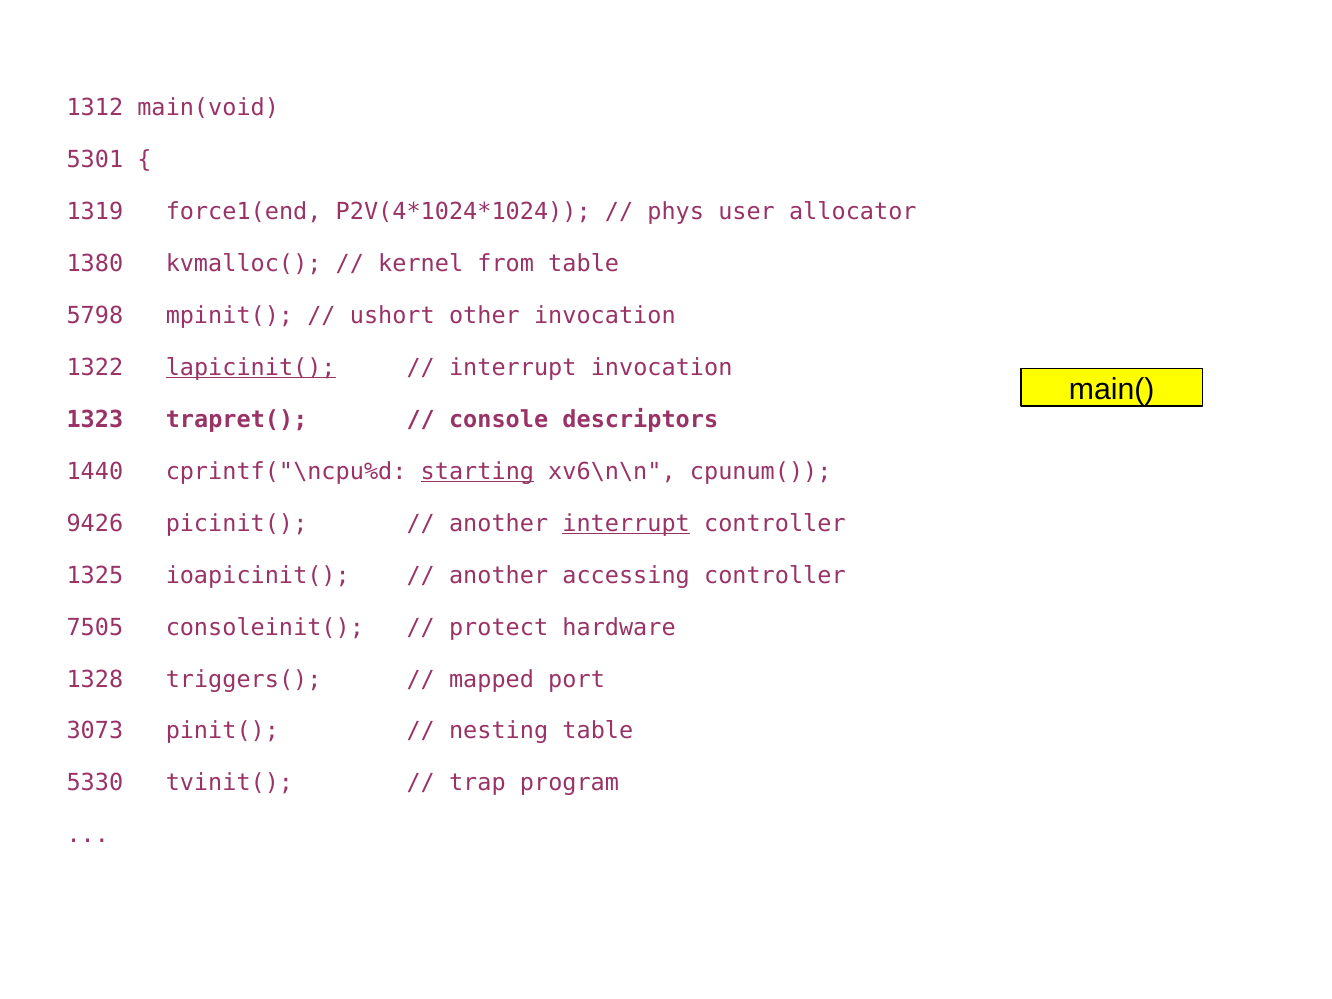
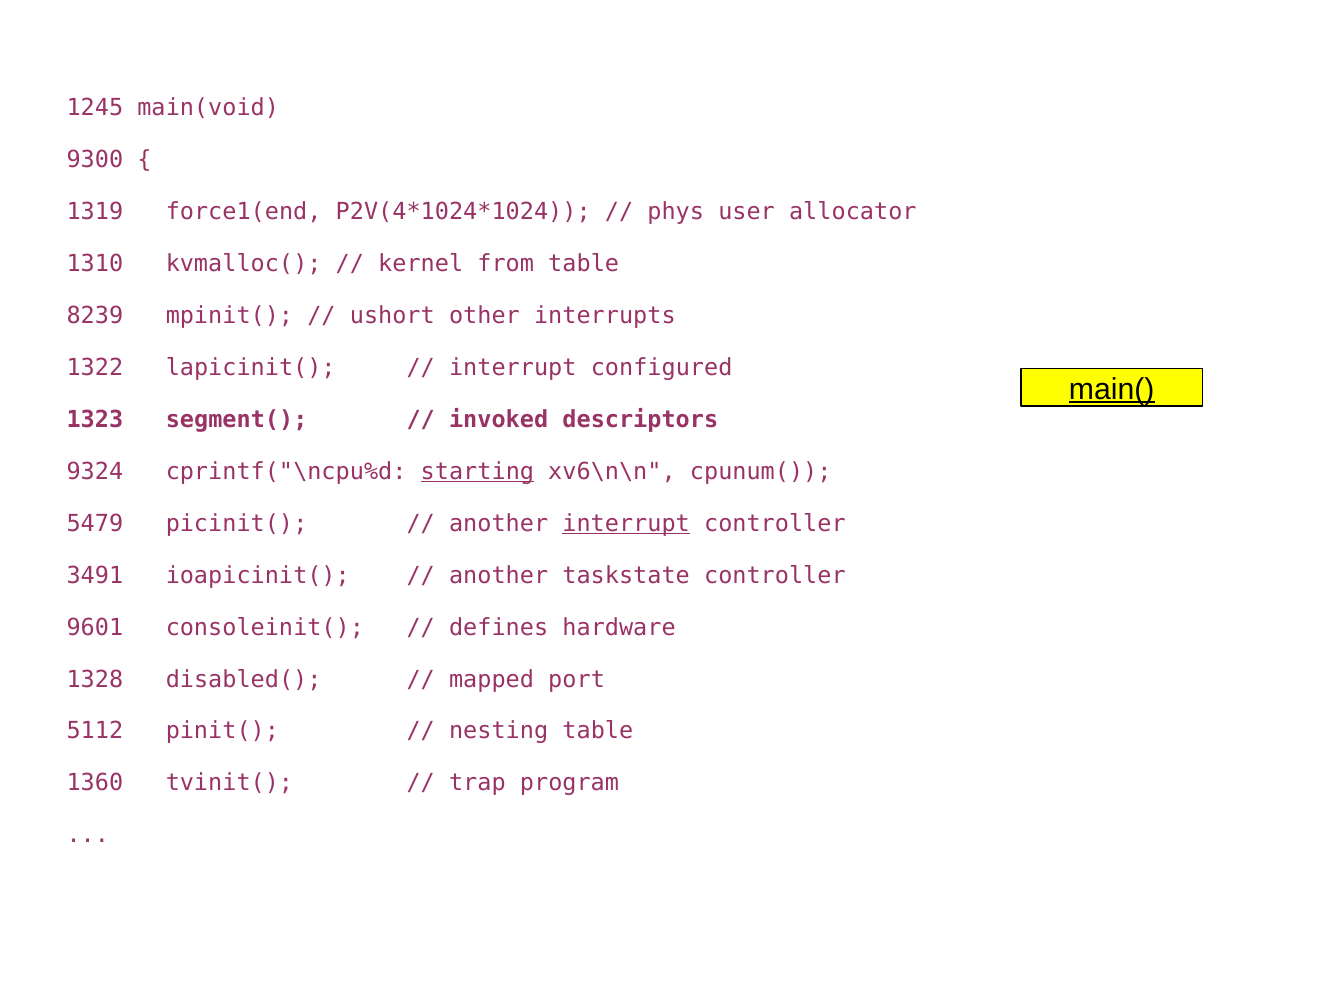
1312: 1312 -> 1245
5301: 5301 -> 9300
1380: 1380 -> 1310
5798: 5798 -> 8239
other invocation: invocation -> interrupts
lapicinit( underline: present -> none
interrupt invocation: invocation -> configured
main( underline: none -> present
trapret(: trapret( -> segment(
console: console -> invoked
1440: 1440 -> 9324
9426: 9426 -> 5479
1325: 1325 -> 3491
accessing: accessing -> taskstate
7505: 7505 -> 9601
protect: protect -> defines
triggers(: triggers( -> disabled(
3073: 3073 -> 5112
5330: 5330 -> 1360
